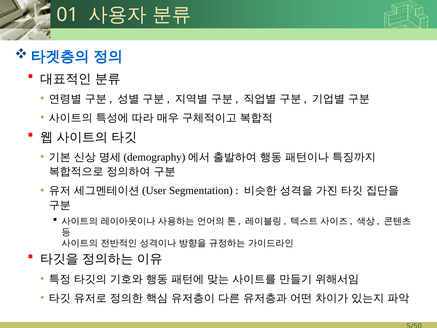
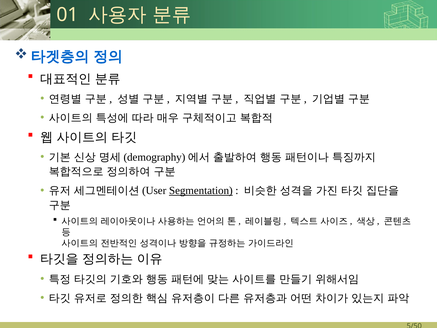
Segmentation underline: none -> present
